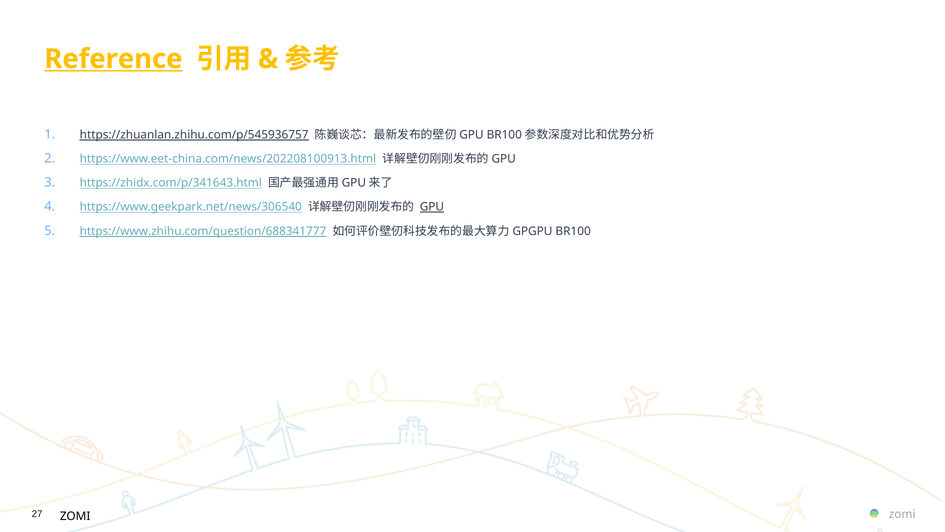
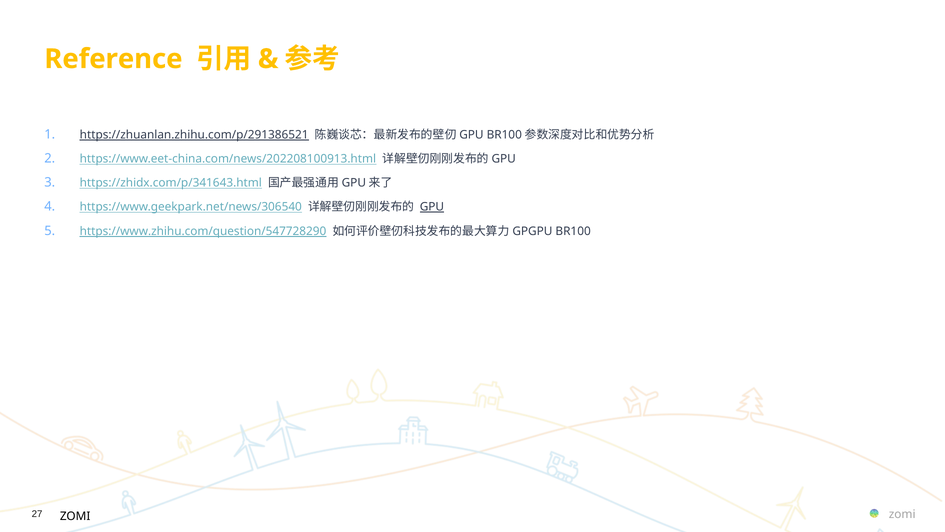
Reference underline: present -> none
https://zhuanlan.zhihu.com/p/545936757: https://zhuanlan.zhihu.com/p/545936757 -> https://zhuanlan.zhihu.com/p/291386521
https://www.zhihu.com/question/688341777: https://www.zhihu.com/question/688341777 -> https://www.zhihu.com/question/547728290
